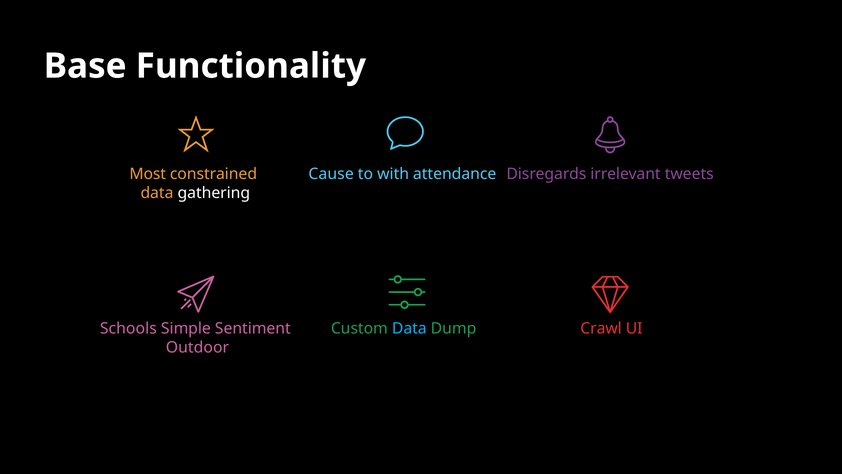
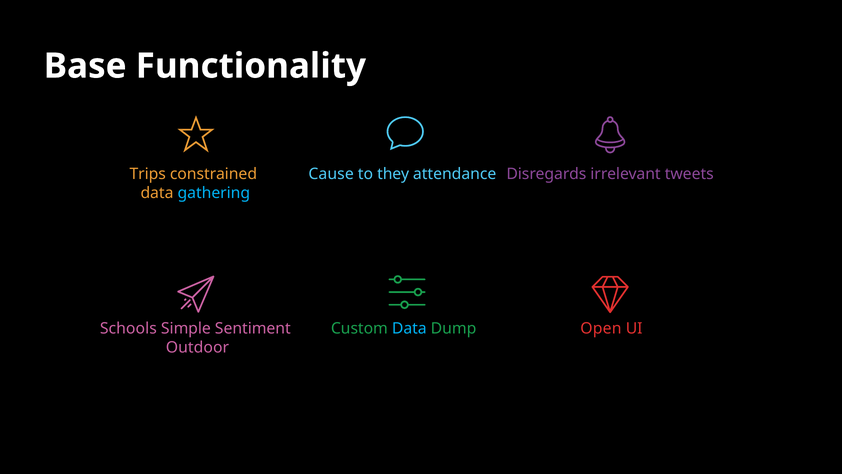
Most: Most -> Trips
with: with -> they
gathering colour: white -> light blue
Crawl: Crawl -> Open
